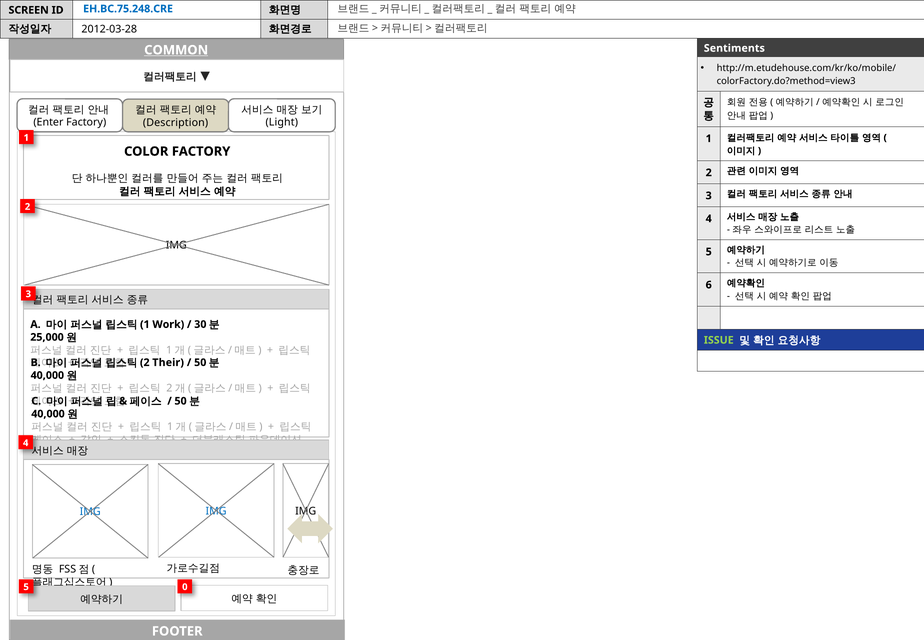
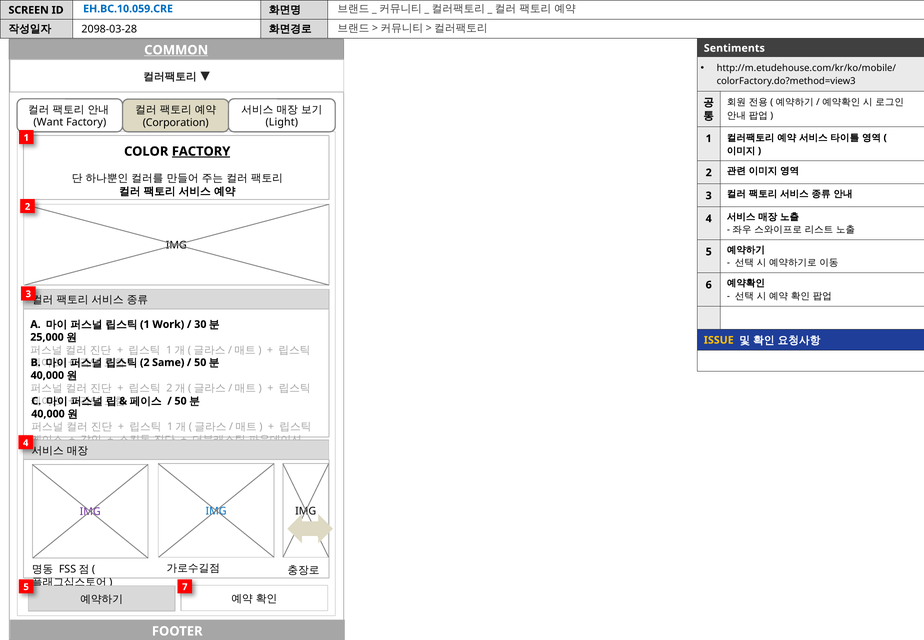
EH.BC.75.248.CRE: EH.BC.75.248.CRE -> EH.BC.10.059.CRE
2012-03-28: 2012-03-28 -> 2098-03-28
Enter: Enter -> Want
Description: Description -> Corporation
FACTORY at (201, 151) underline: none -> present
ISSUE colour: light green -> yellow
Their: Their -> Same
IMG at (90, 512) colour: blue -> purple
0: 0 -> 7
